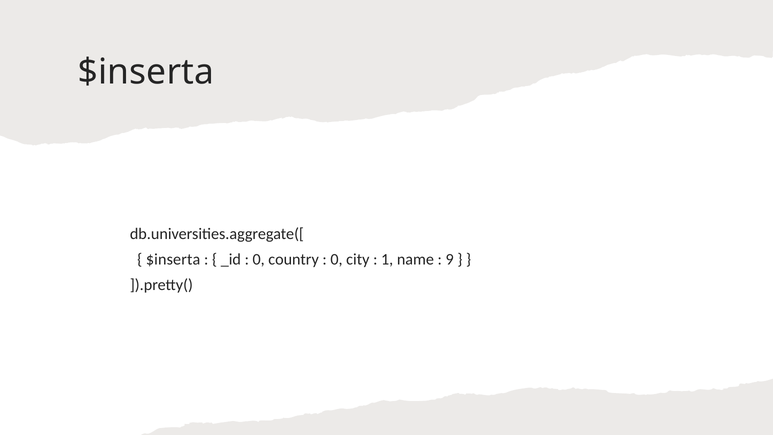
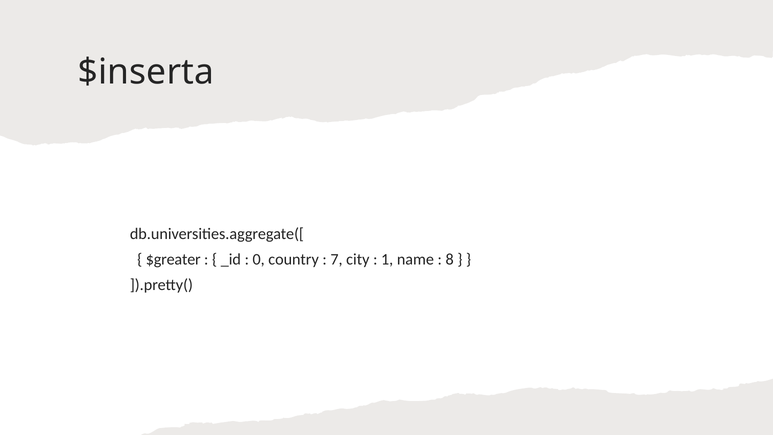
$inserta at (173, 259): $inserta -> $greater
0 at (337, 259): 0 -> 7
9: 9 -> 8
